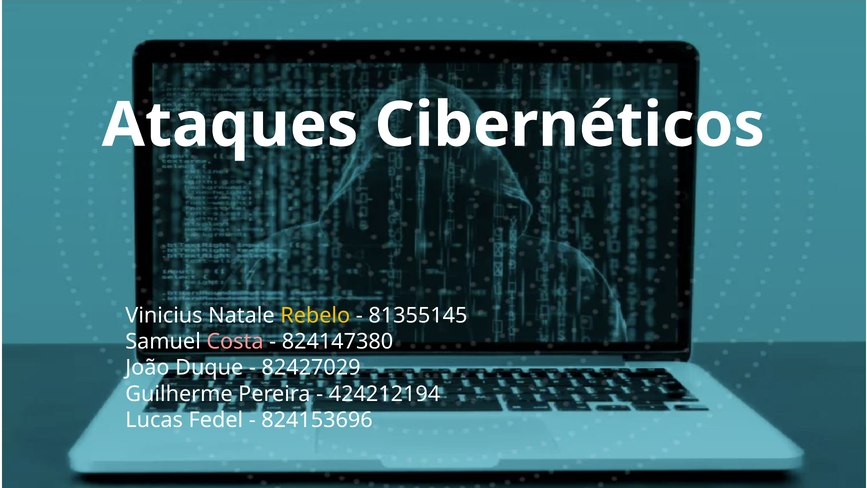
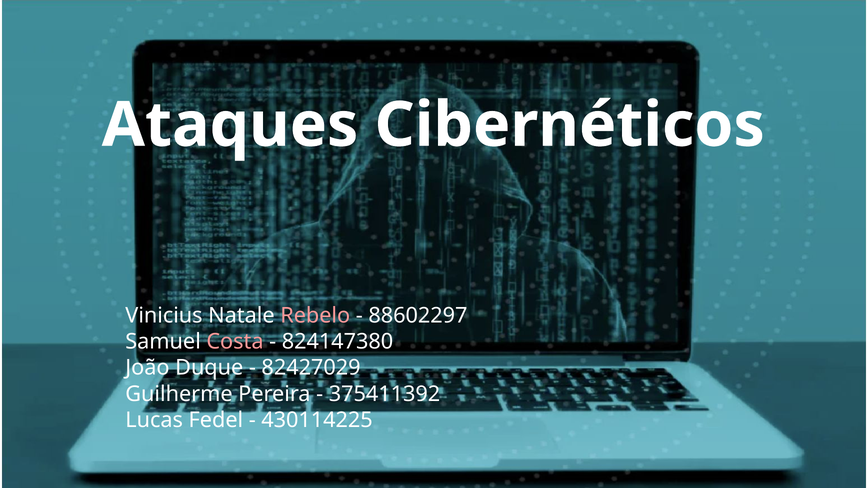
Rebelo colour: yellow -> pink
81355145: 81355145 -> 88602297
424212194: 424212194 -> 375411392
824153696: 824153696 -> 430114225
